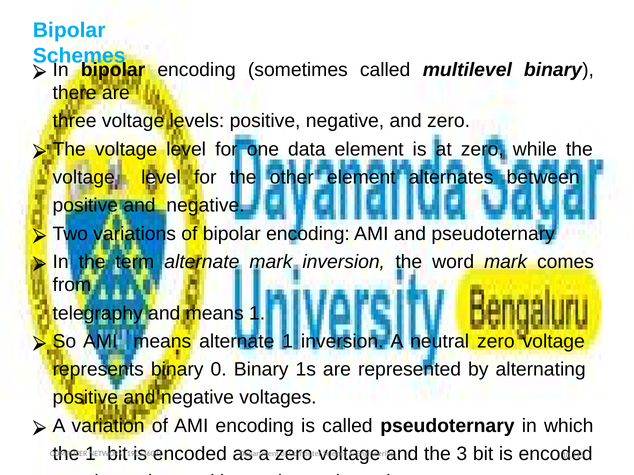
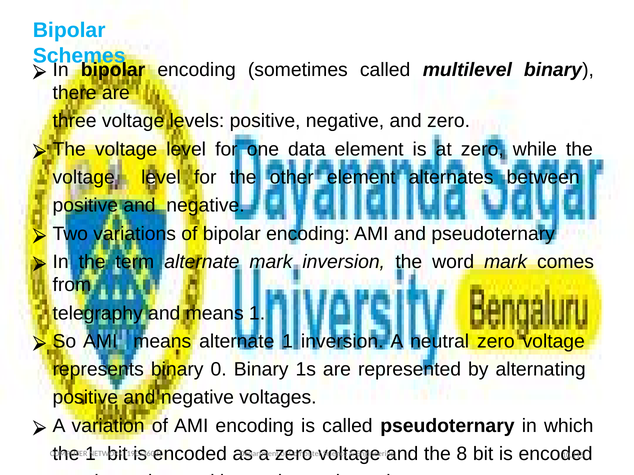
3: 3 -> 8
